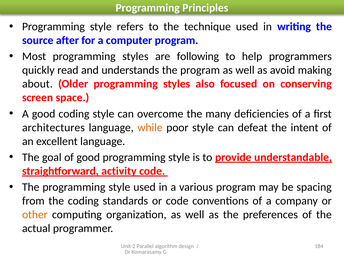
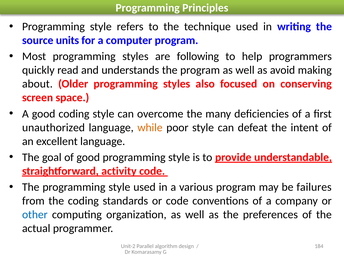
after: after -> units
architectures: architectures -> unauthorized
spacing: spacing -> failures
other colour: orange -> blue
